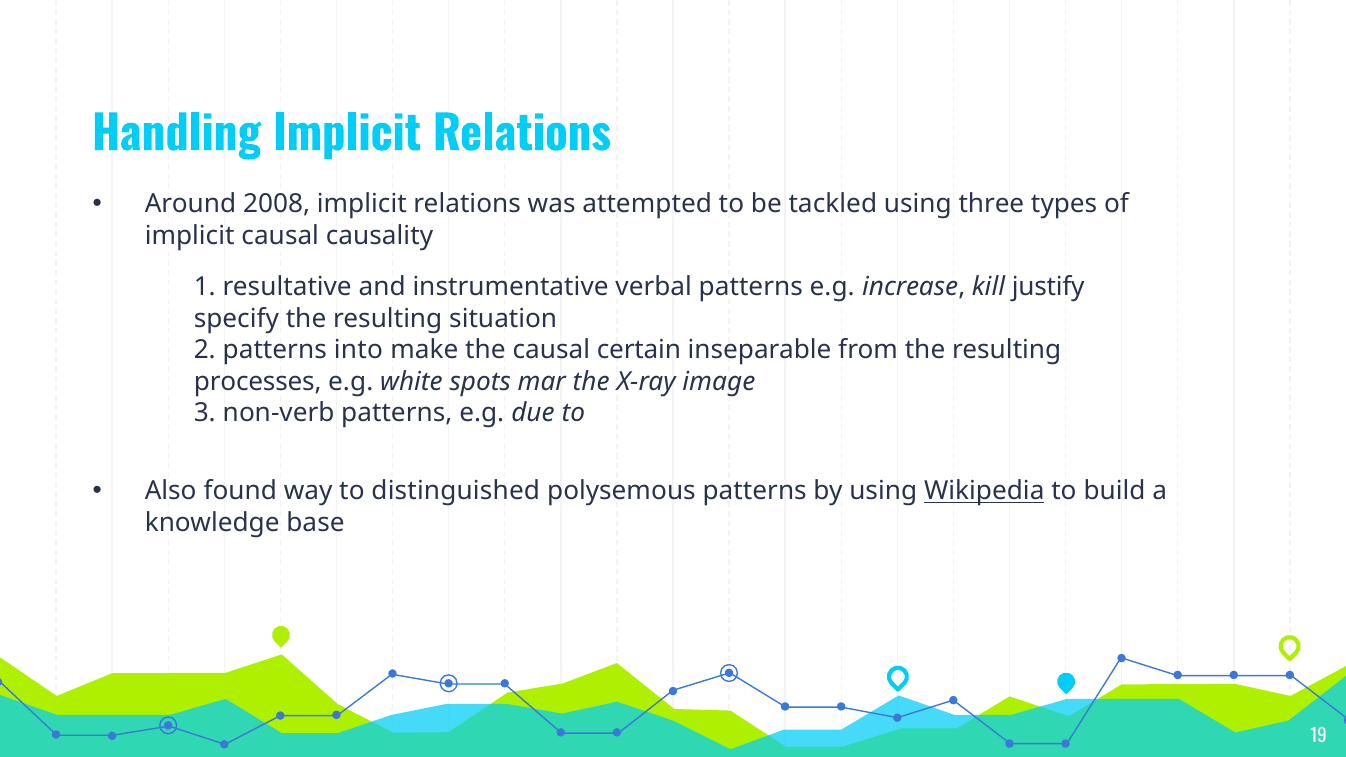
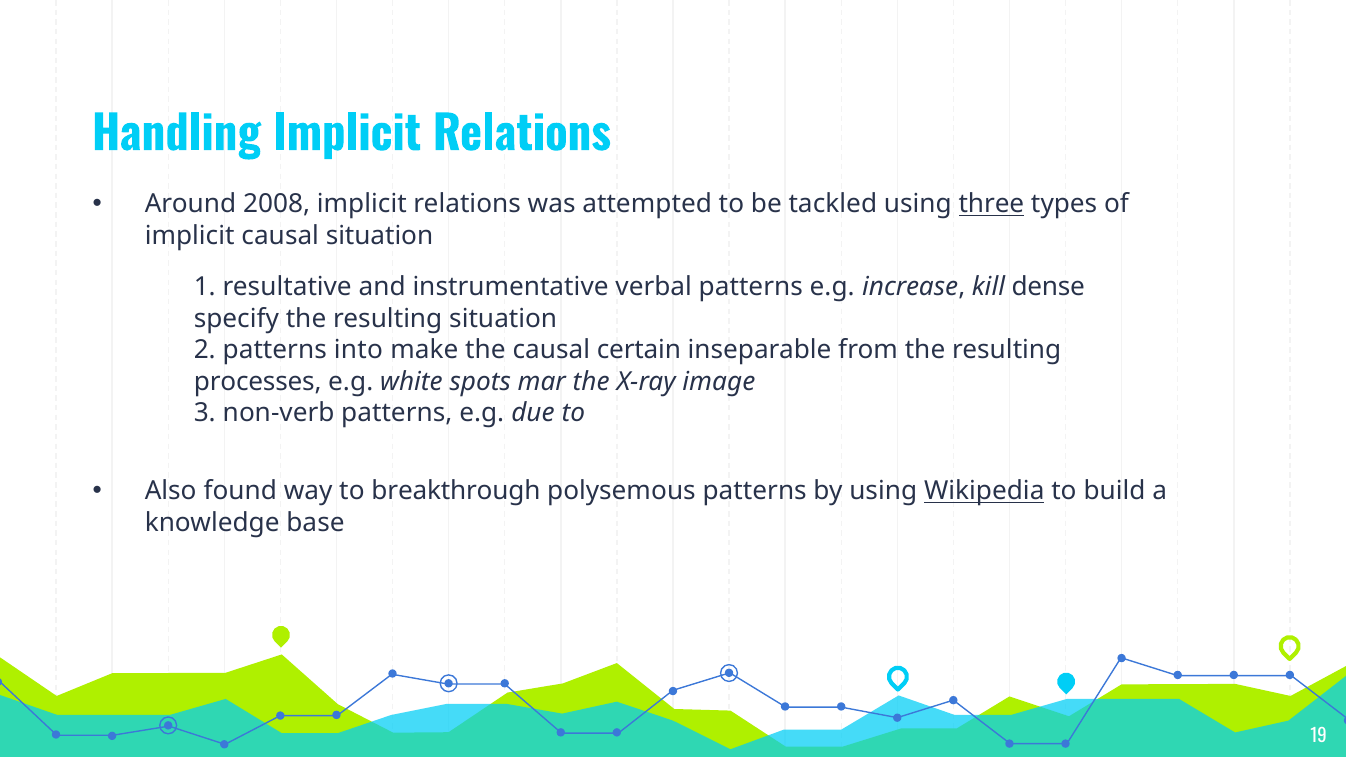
three underline: none -> present
causal causality: causality -> situation
justify: justify -> dense
distinguished: distinguished -> breakthrough
